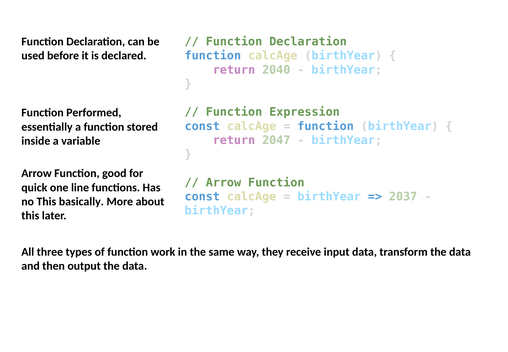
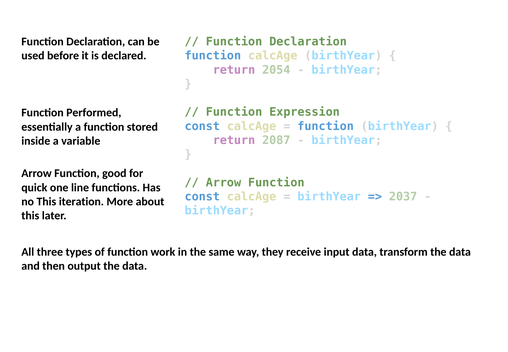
2040: 2040 -> 2054
2047: 2047 -> 2087
basically: basically -> iteration
